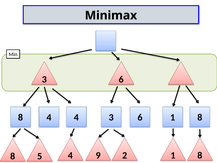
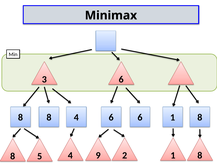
4 at (49, 117): 4 -> 8
4 3: 3 -> 6
